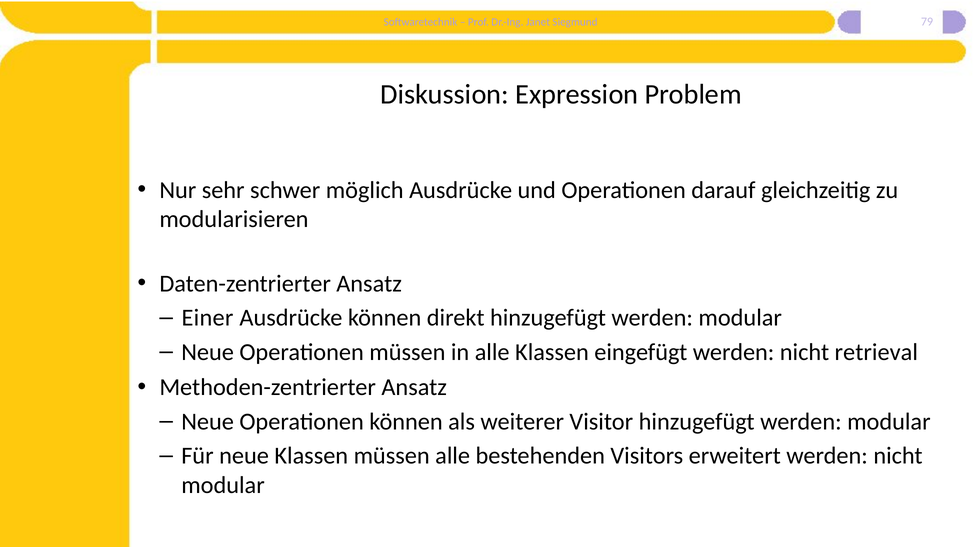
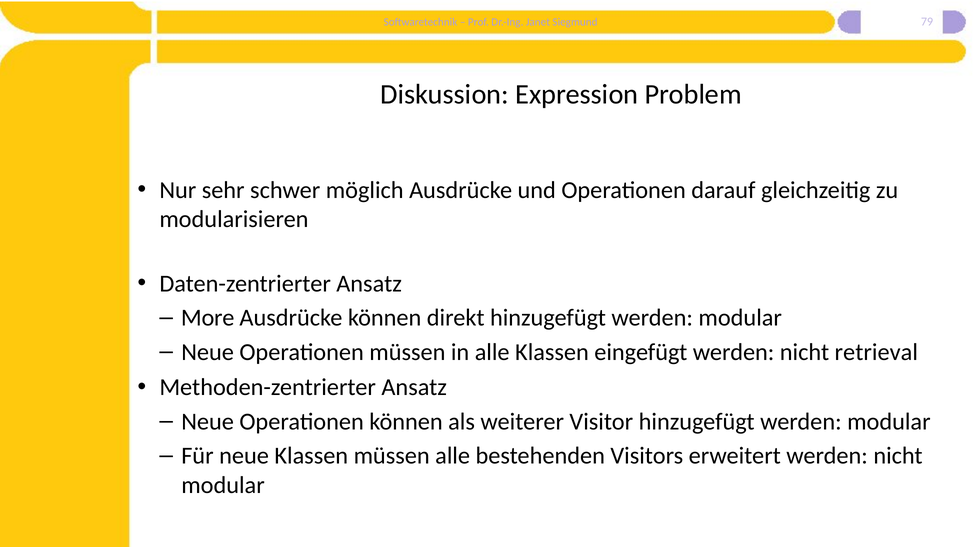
Einer: Einer -> More
